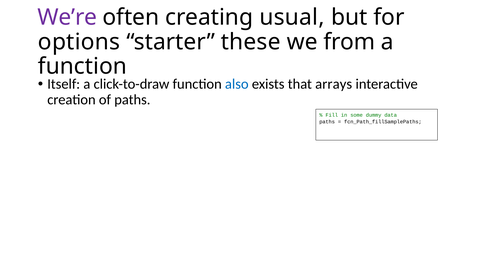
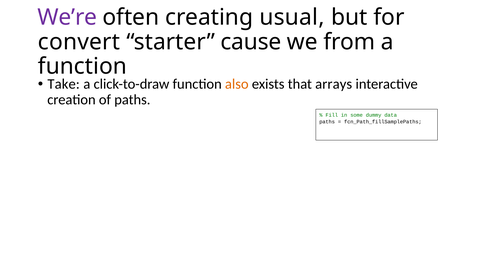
options: options -> convert
these: these -> cause
Itself: Itself -> Take
also colour: blue -> orange
